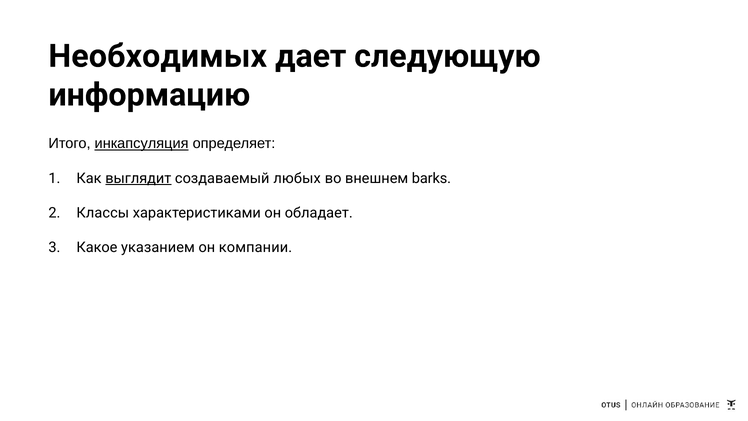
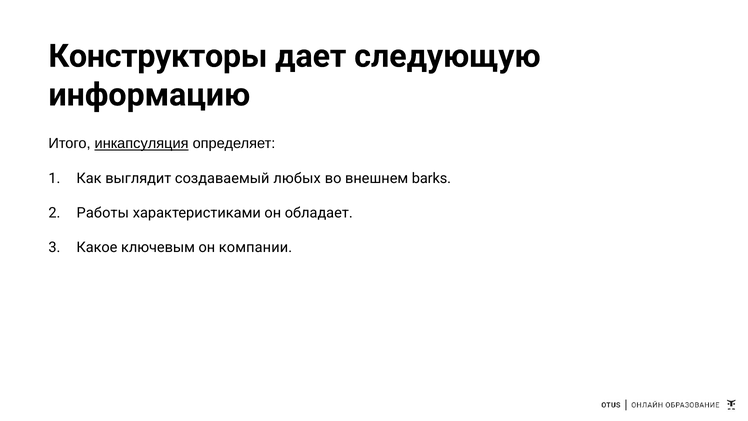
Необходимых: Необходимых -> Конструкторы
выглядит underline: present -> none
Классы: Классы -> Работы
указанием: указанием -> ключевым
